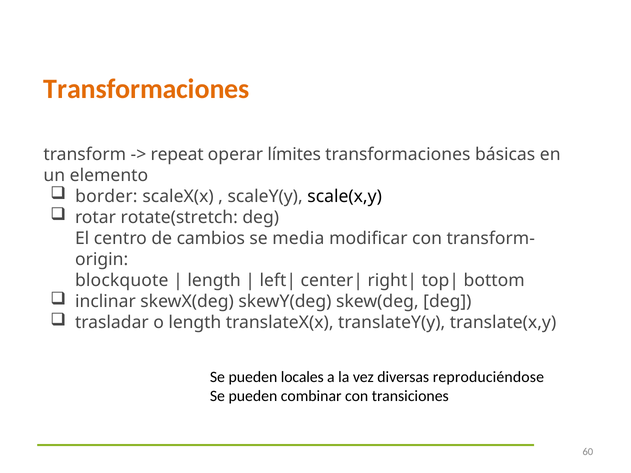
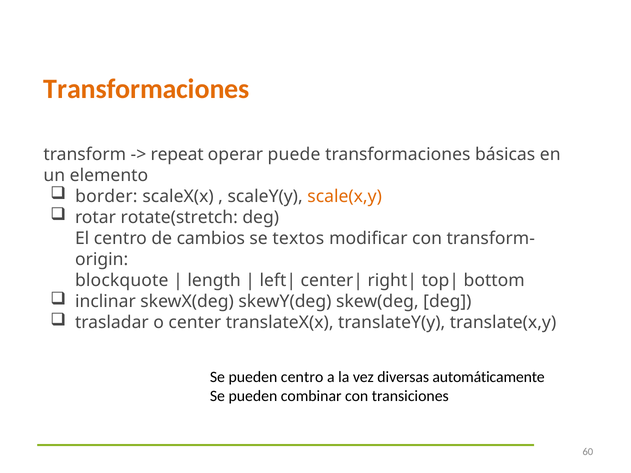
límites: límites -> puede
scale(x,y colour: black -> orange
media: media -> textos
o length: length -> center
pueden locales: locales -> centro
reproduciéndose: reproduciéndose -> automáticamente
